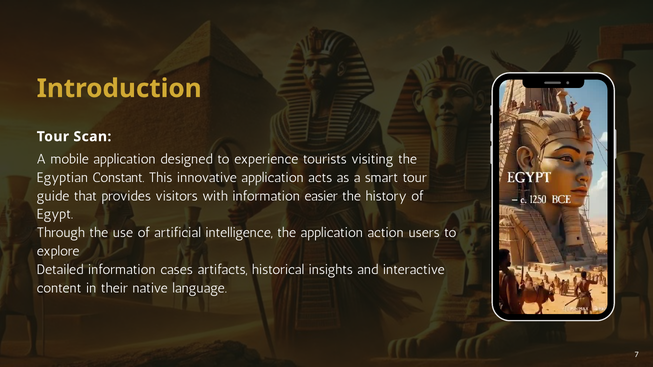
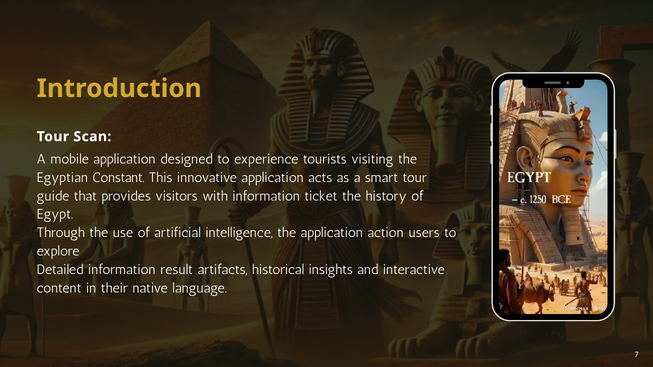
easier: easier -> ticket
cases: cases -> result
